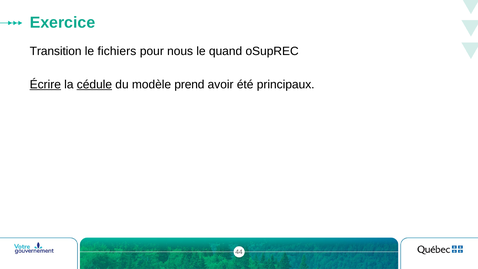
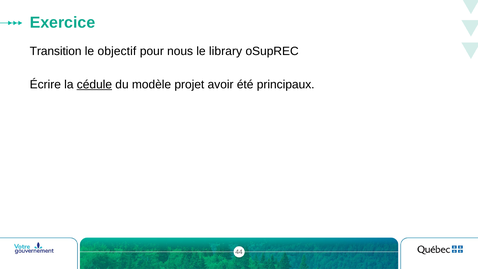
fichiers: fichiers -> objectif
quand: quand -> library
Écrire underline: present -> none
prend: prend -> projet
